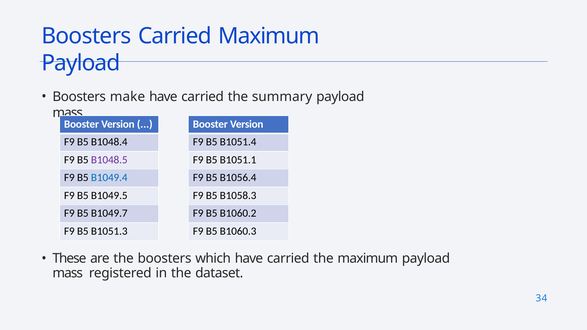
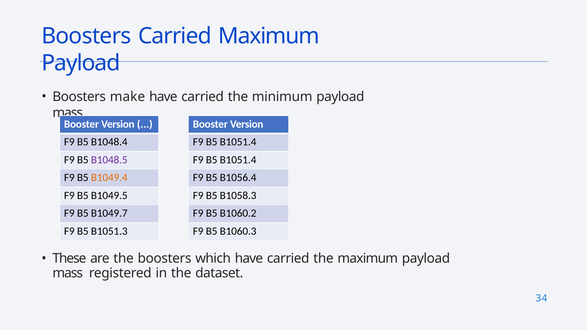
summary: summary -> minimum
B1051.1 at (238, 160): B1051.1 -> B1051.4
B1049.4 colour: blue -> orange
